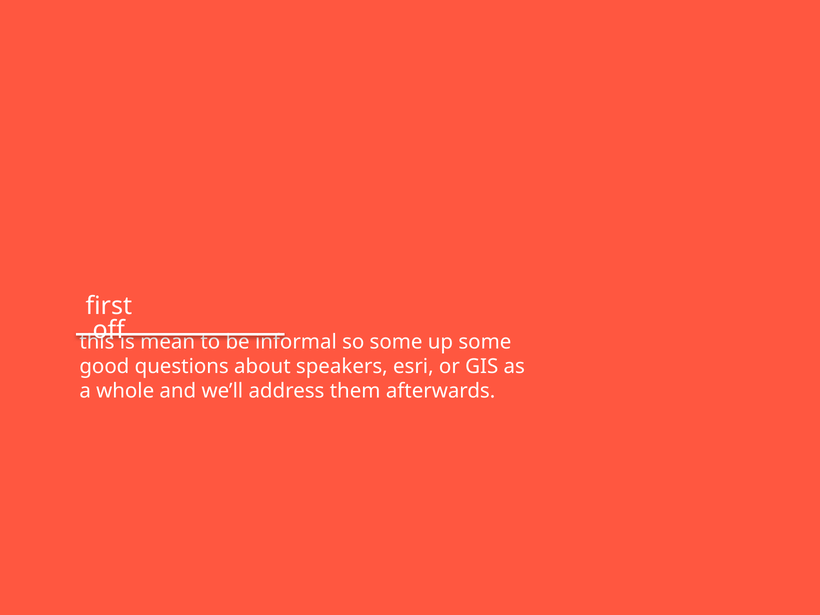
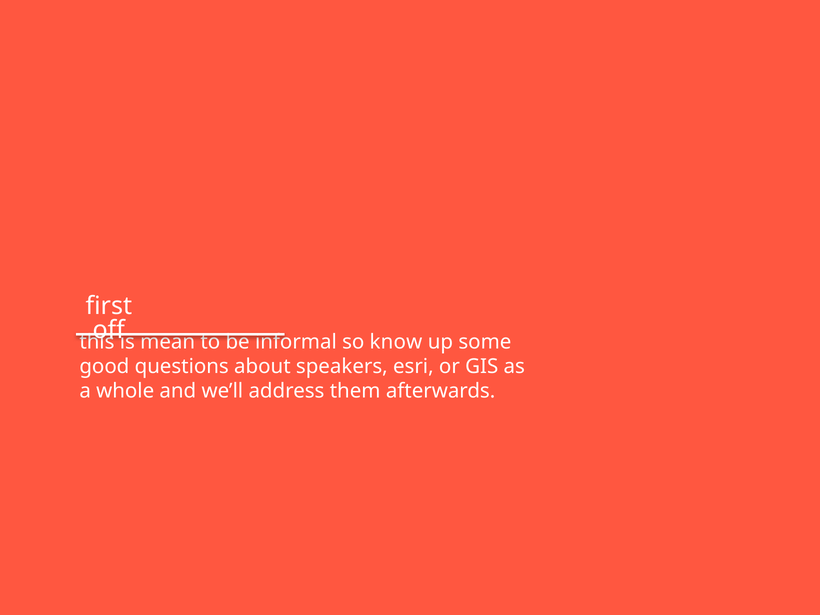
so some: some -> know
